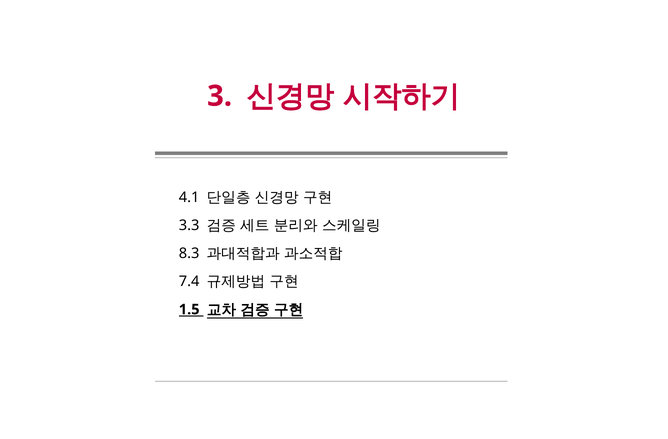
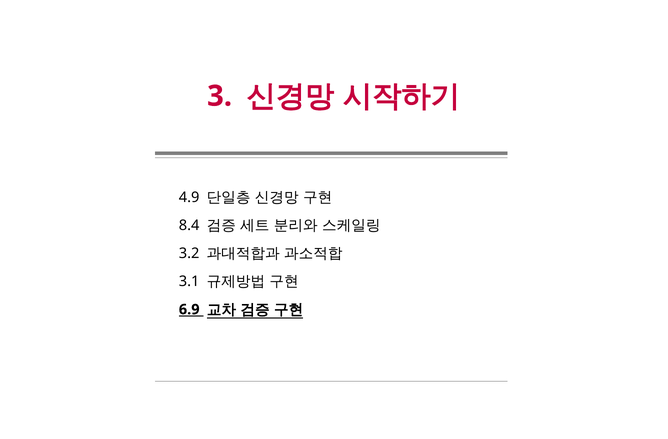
4.1: 4.1 -> 4.9
3.3: 3.3 -> 8.4
8.3: 8.3 -> 3.2
7.4: 7.4 -> 3.1
1.5: 1.5 -> 6.9
